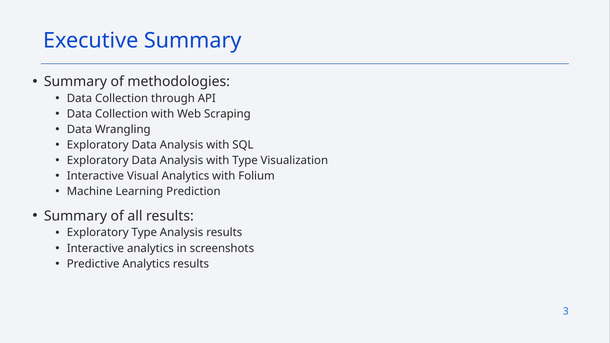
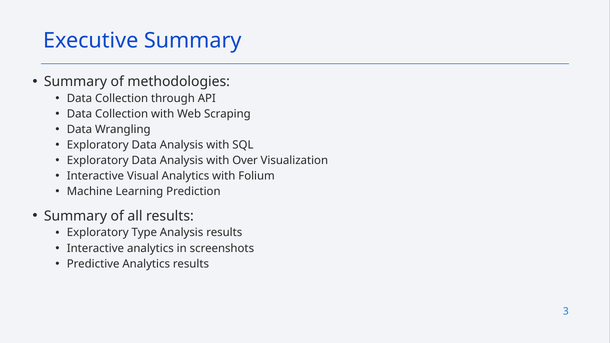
with Type: Type -> Over
